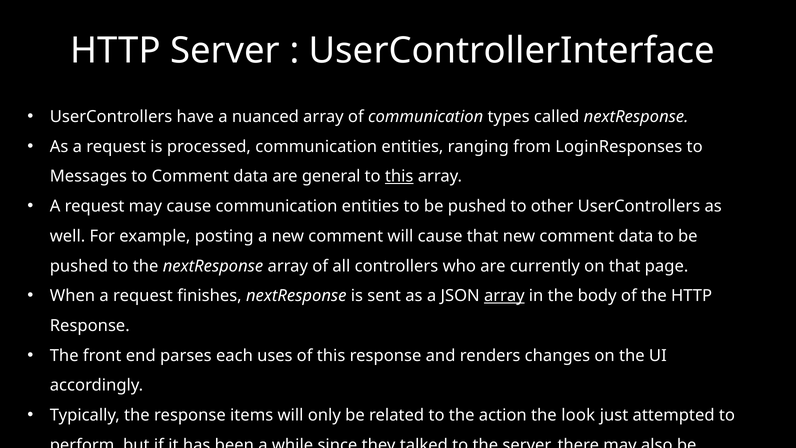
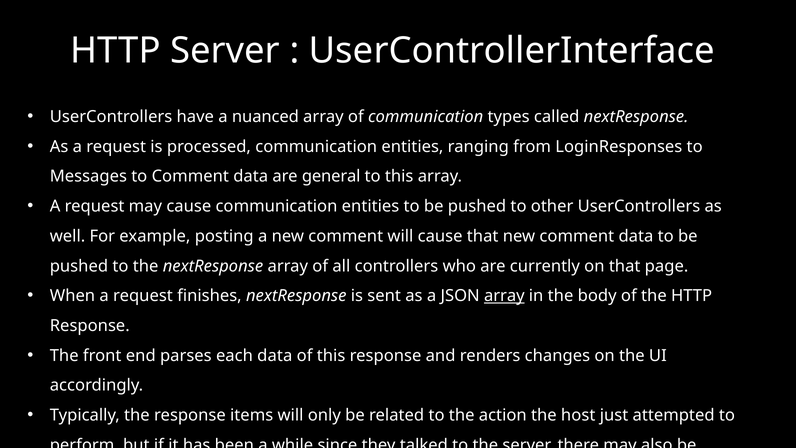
this at (399, 176) underline: present -> none
each uses: uses -> data
look: look -> host
